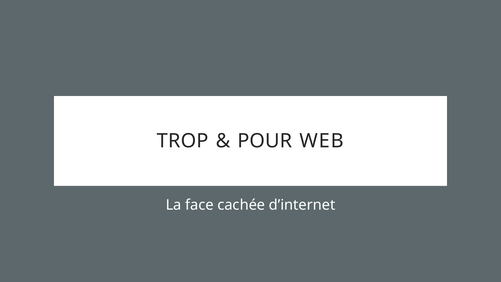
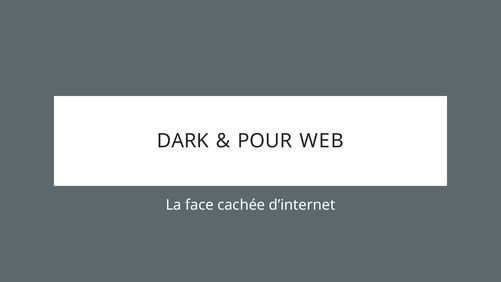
TROP: TROP -> DARK
